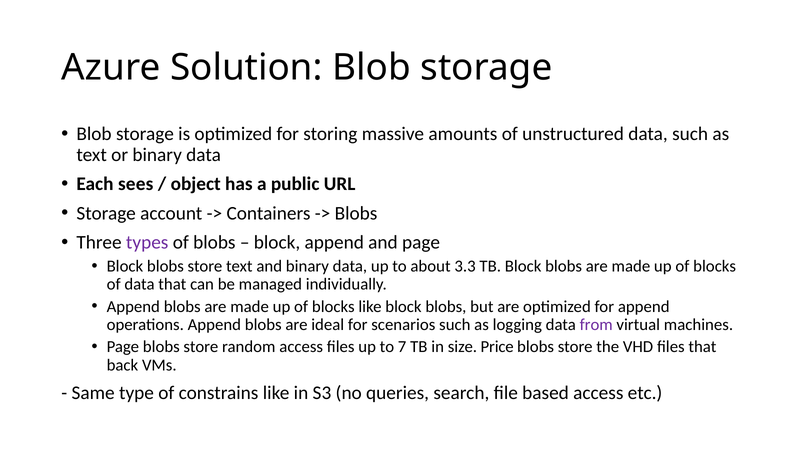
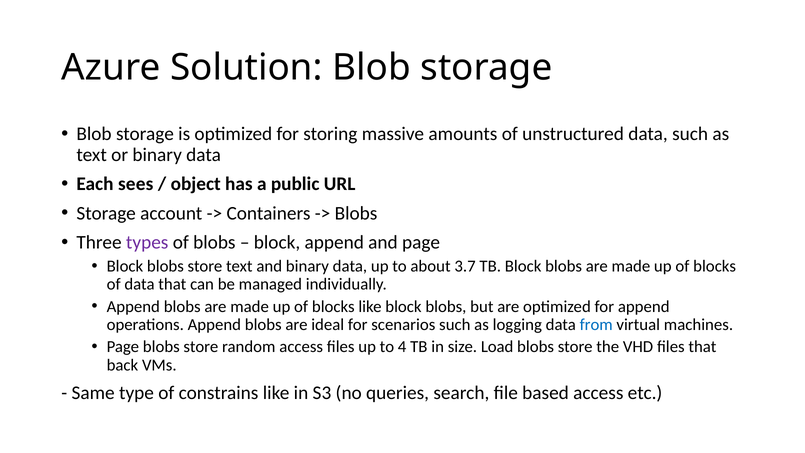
3.3: 3.3 -> 3.7
from colour: purple -> blue
7: 7 -> 4
Price: Price -> Load
